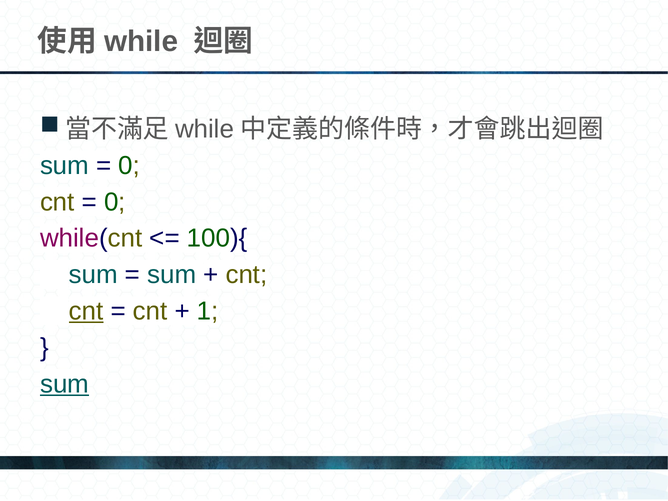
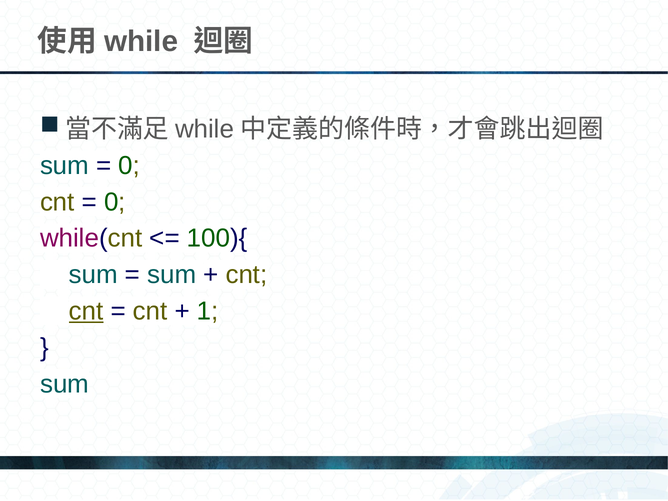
sum at (65, 384) underline: present -> none
